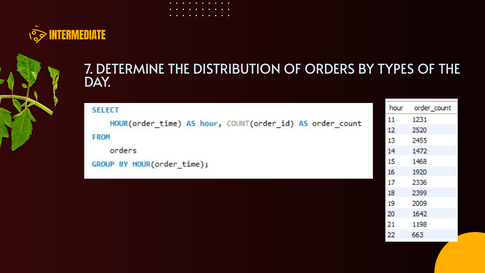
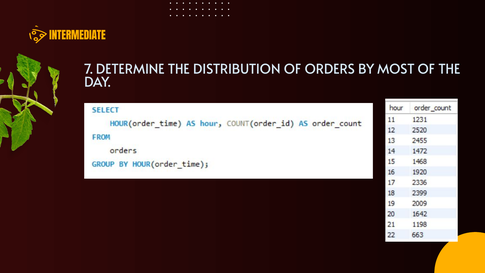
TYPES: TYPES -> MOST
